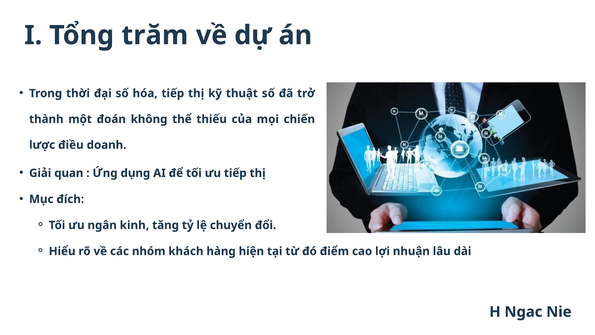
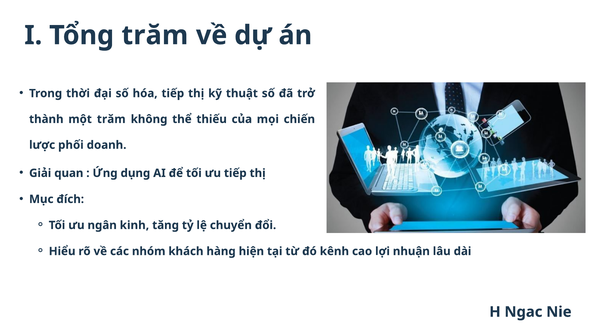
một đoán: đoán -> trăm
điều: điều -> phối
điểm: điểm -> kênh
